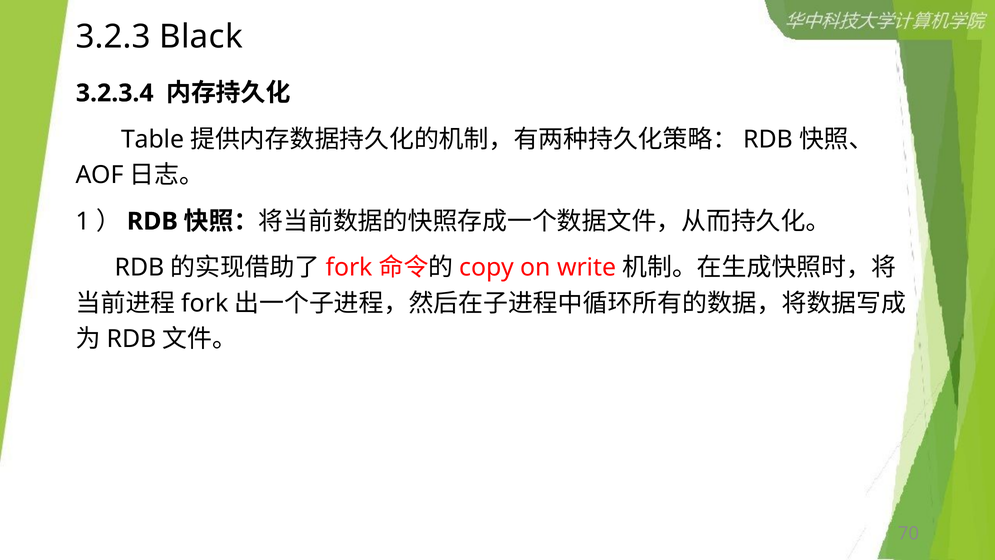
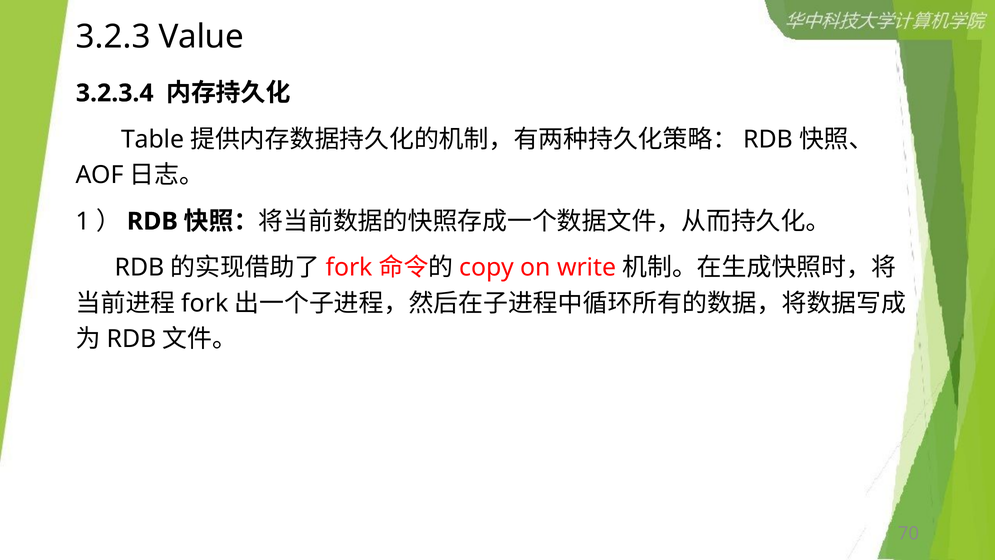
Black: Black -> Value
